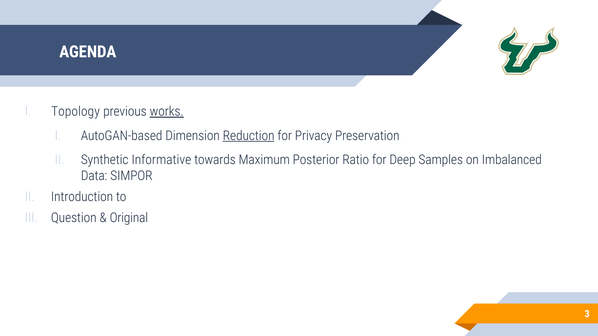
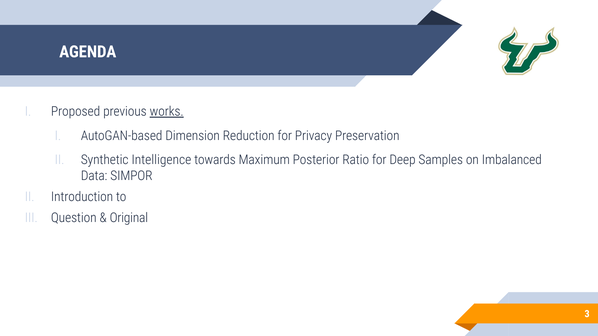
Topology: Topology -> Proposed
Reduction underline: present -> none
Informative: Informative -> Intelligence
